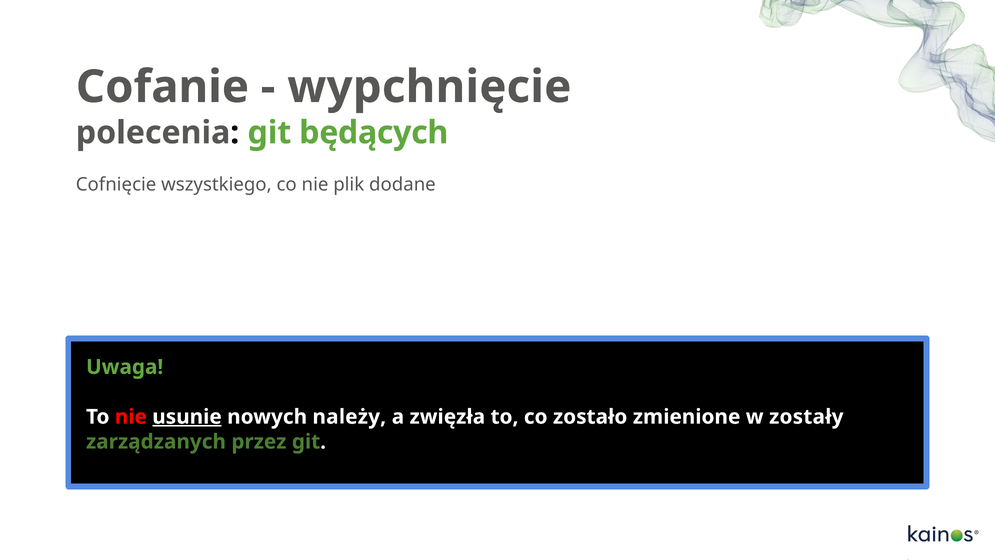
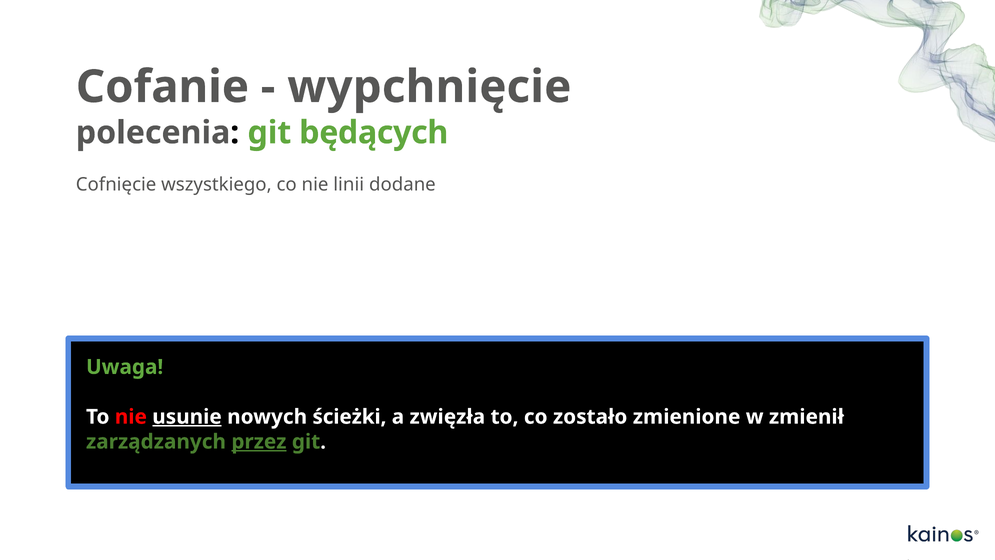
plik: plik -> linii
należy: należy -> ścieżki
zostały: zostały -> zmienił
przez underline: none -> present
